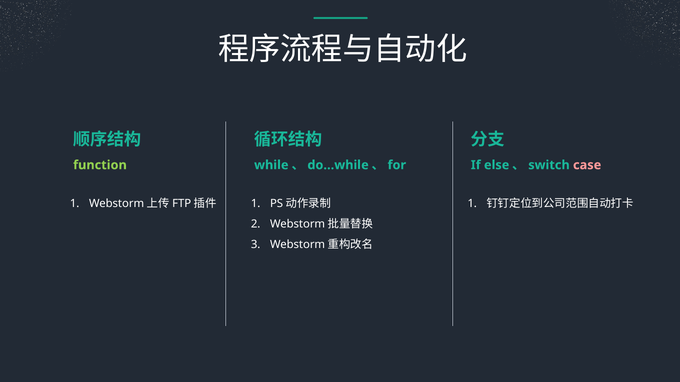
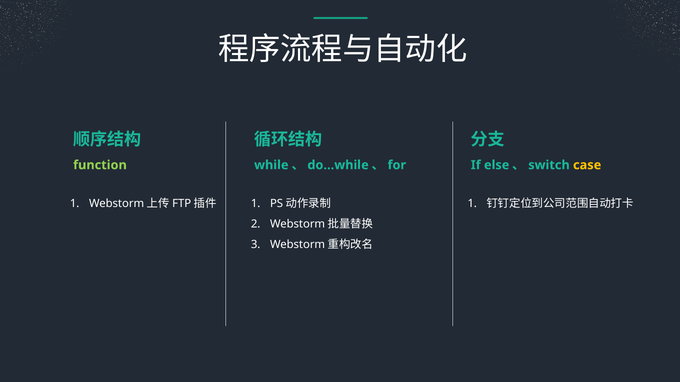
case colour: pink -> yellow
